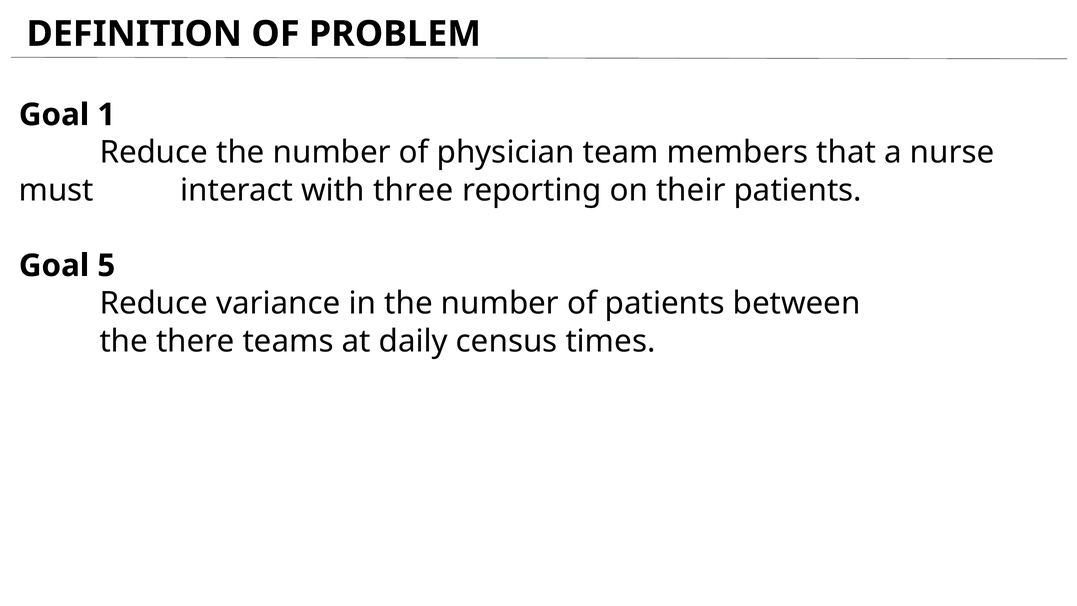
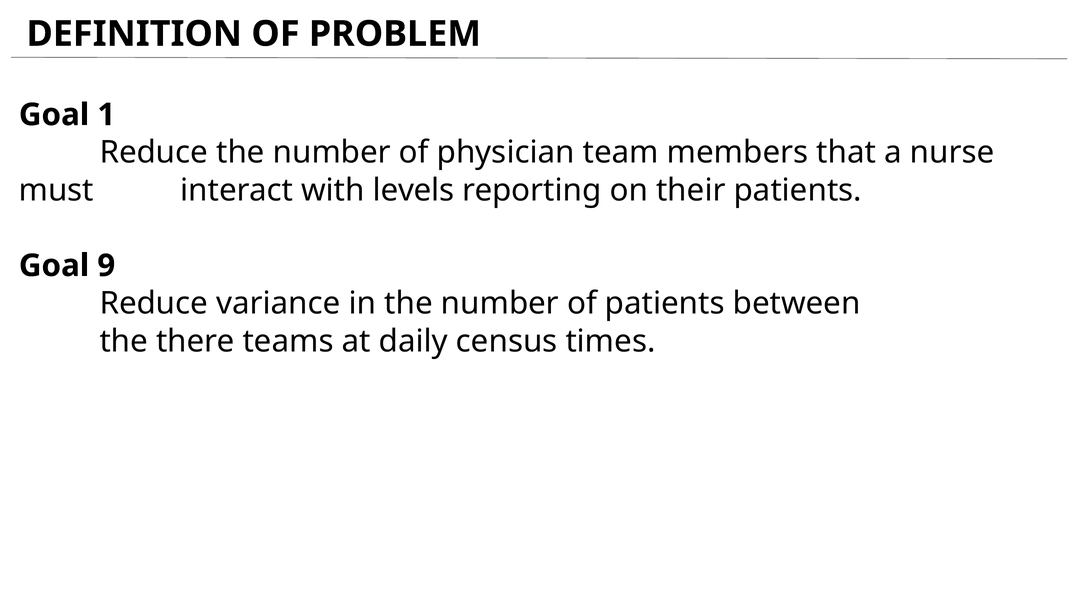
three: three -> levels
5: 5 -> 9
